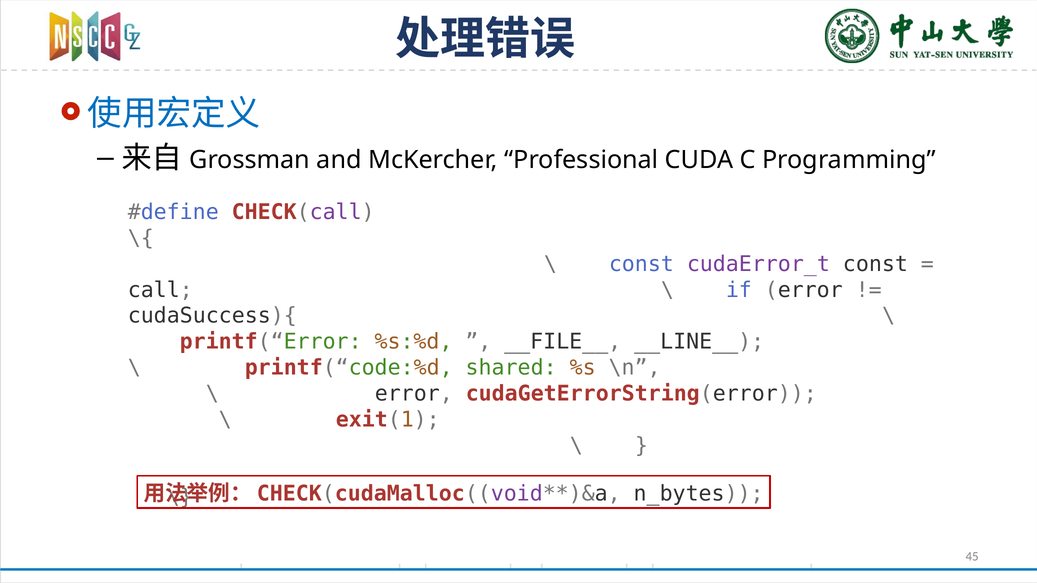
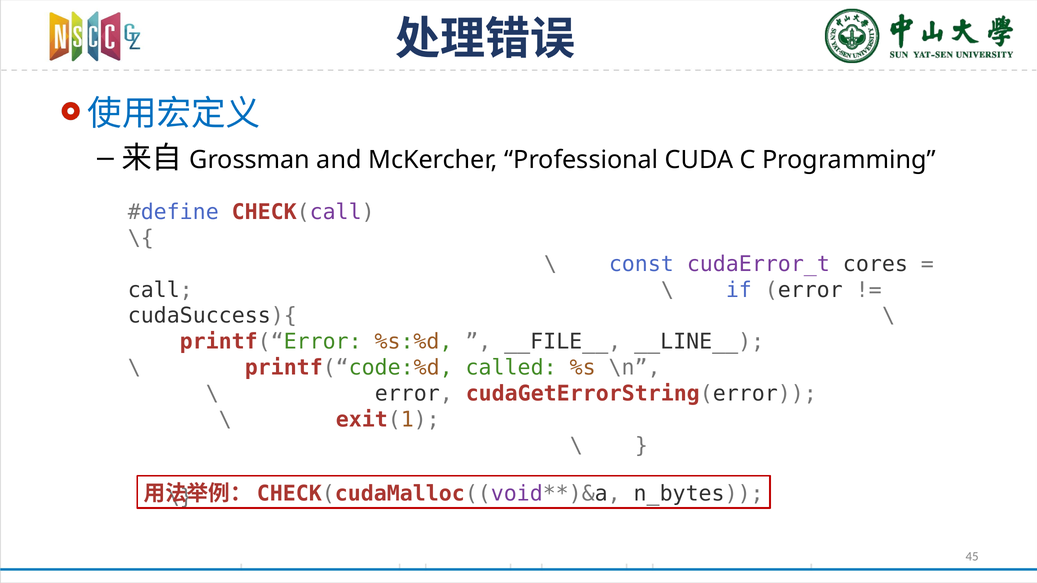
cudaError_t const: const -> cores
shared: shared -> called
